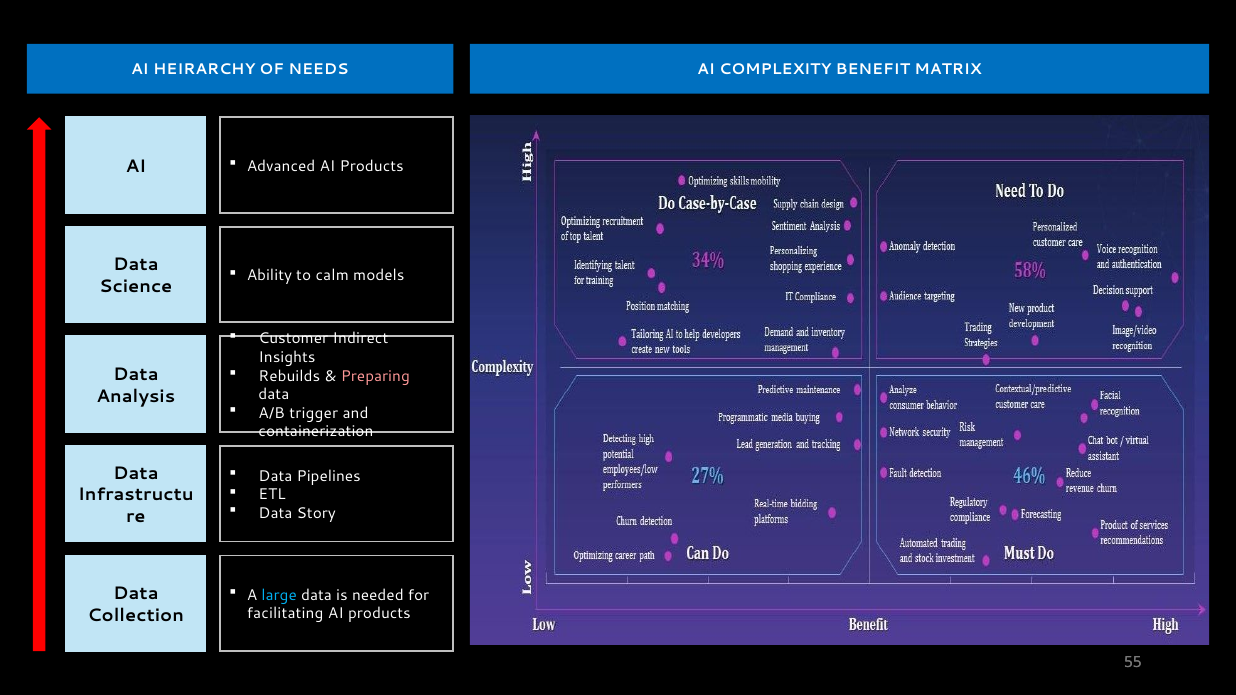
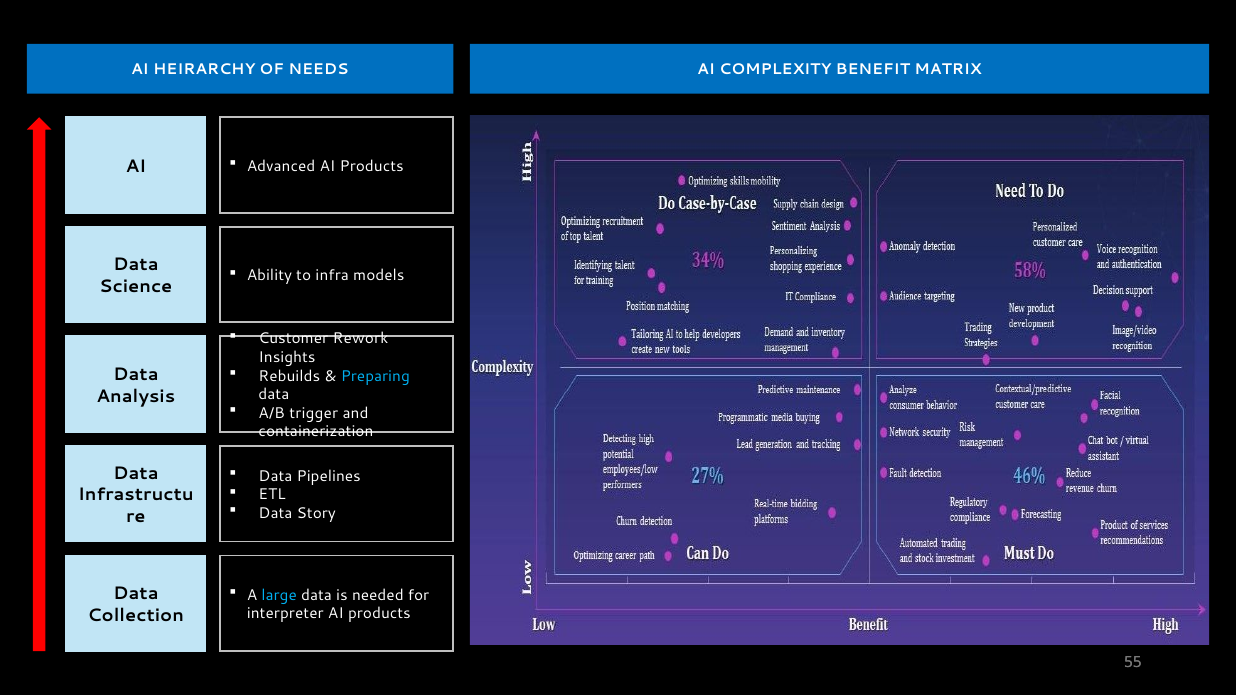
calm: calm -> infra
Indirect: Indirect -> Rework
Preparing colour: pink -> light blue
facilitating: facilitating -> interpreter
